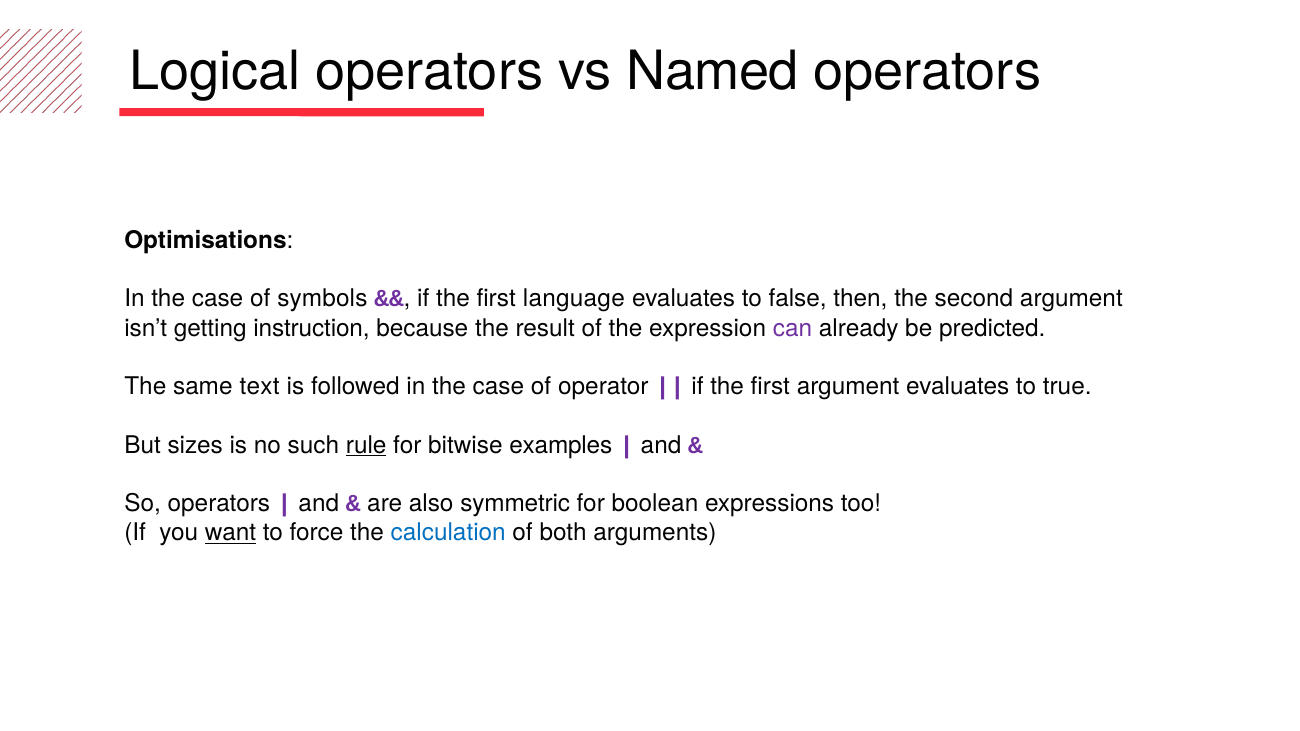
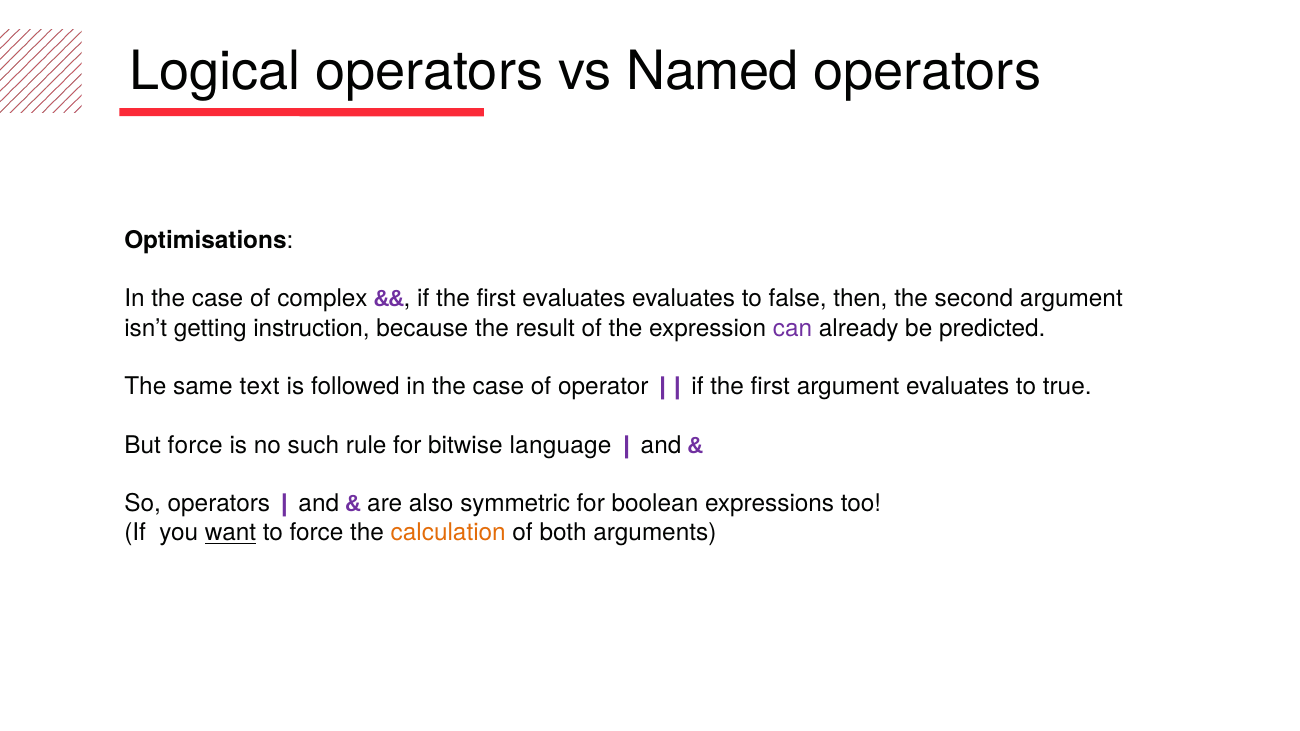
symbols: symbols -> complex
first language: language -> evaluates
But sizes: sizes -> force
rule underline: present -> none
examples: examples -> language
calculation colour: blue -> orange
